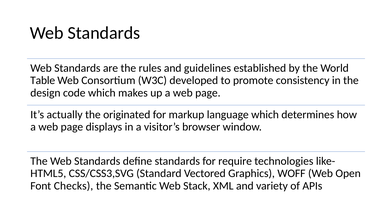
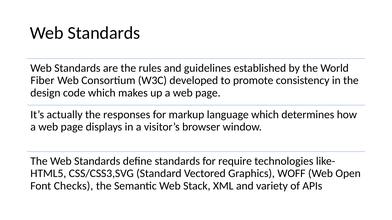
Table: Table -> Fiber
originated: originated -> responses
